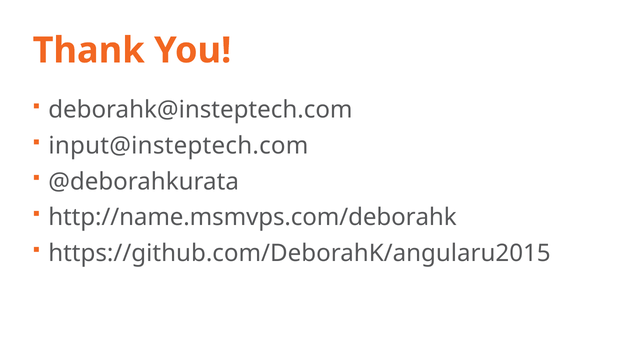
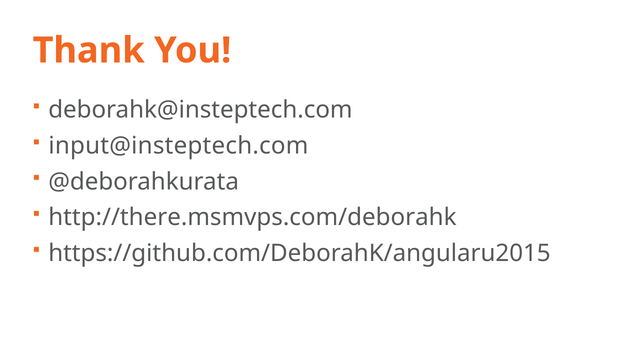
http://name.msmvps.com/deborahk: http://name.msmvps.com/deborahk -> http://there.msmvps.com/deborahk
